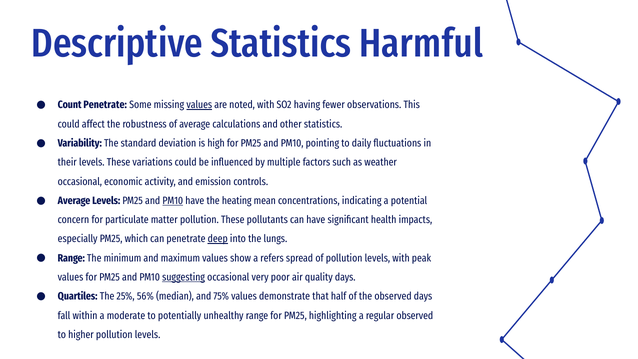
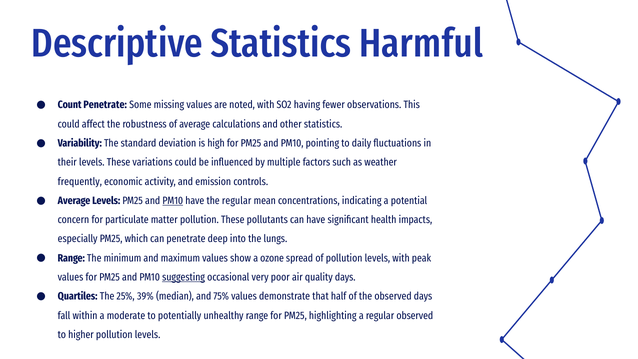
values at (199, 105) underline: present -> none
occasional at (80, 181): occasional -> frequently
the heating: heating -> regular
deep underline: present -> none
refers: refers -> ozone
56%: 56% -> 39%
